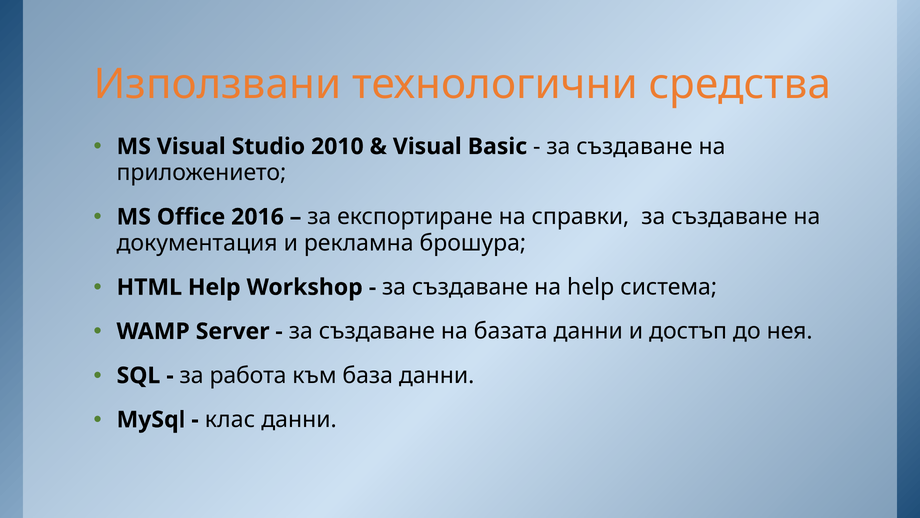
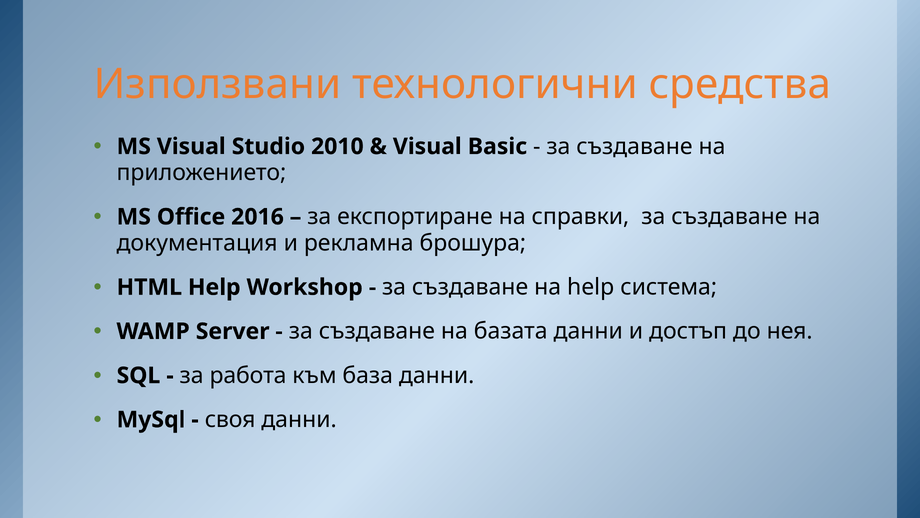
клас: клас -> своя
